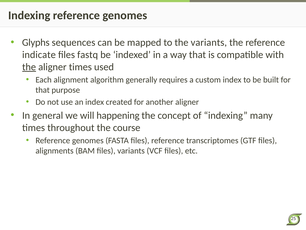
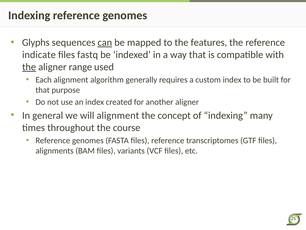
can underline: none -> present
the variants: variants -> features
aligner times: times -> range
will happening: happening -> alignment
